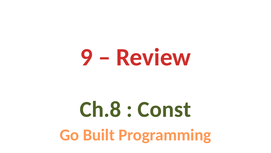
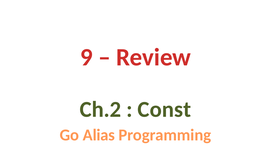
Ch.8: Ch.8 -> Ch.2
Built: Built -> Alias
